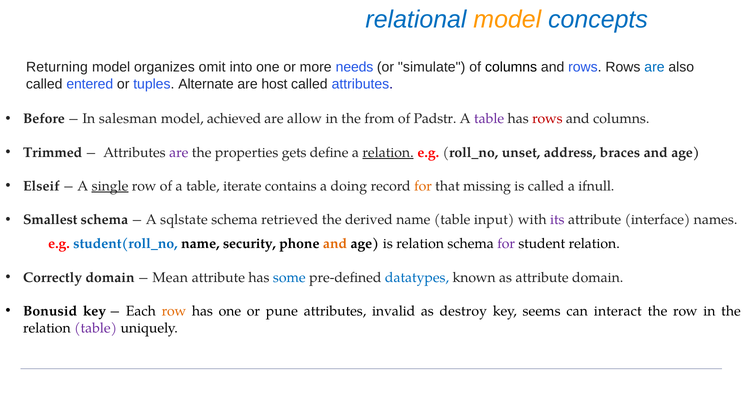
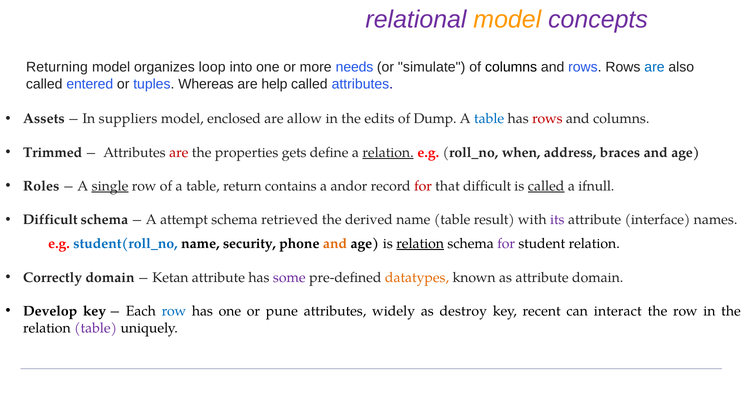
relational colour: blue -> purple
concepts colour: blue -> purple
omit: omit -> loop
Alternate: Alternate -> Whereas
host: host -> help
Before: Before -> Assets
salesman: salesman -> suppliers
achieved: achieved -> enclosed
from: from -> edits
Padstr: Padstr -> Dump
table at (489, 119) colour: purple -> blue
are at (179, 153) colour: purple -> red
unset: unset -> when
Elseif: Elseif -> Roles
iterate: iterate -> return
doing: doing -> andor
for at (423, 186) colour: orange -> red
that missing: missing -> difficult
called at (546, 186) underline: none -> present
Smallest at (50, 220): Smallest -> Difficult
sqlstate: sqlstate -> attempt
input: input -> result
relation at (420, 244) underline: none -> present
Mean: Mean -> Ketan
some colour: blue -> purple
datatypes colour: blue -> orange
Bonusid: Bonusid -> Develop
row at (174, 311) colour: orange -> blue
invalid: invalid -> widely
seems: seems -> recent
